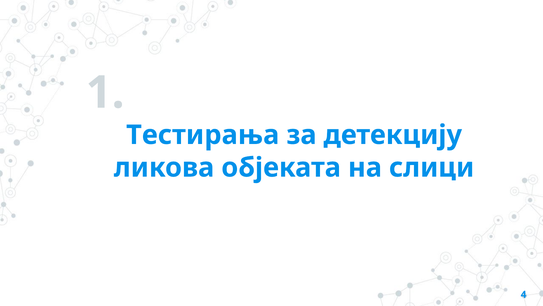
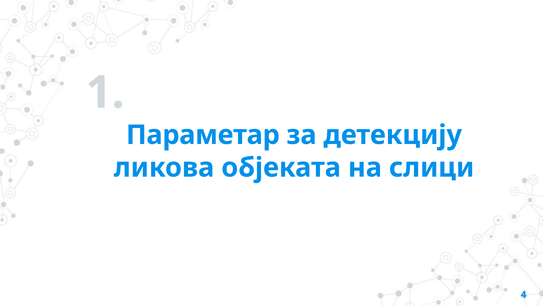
Тестирања: Тестирања -> Параметар
